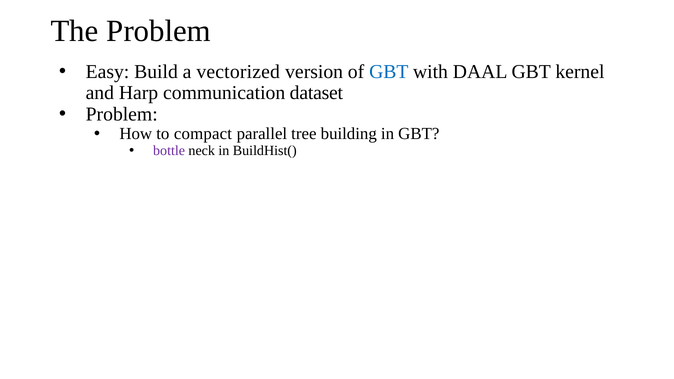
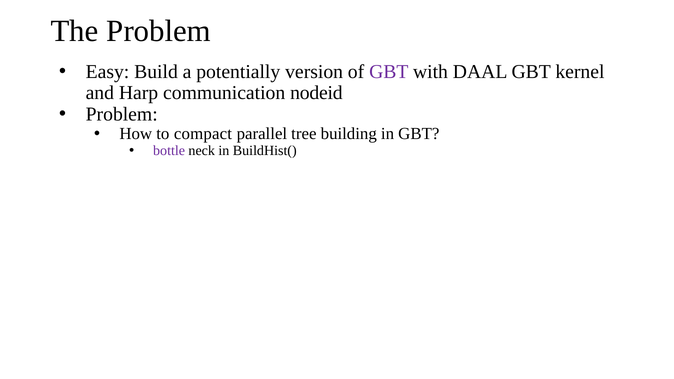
vectorized: vectorized -> potentially
GBT at (389, 72) colour: blue -> purple
dataset: dataset -> nodeid
